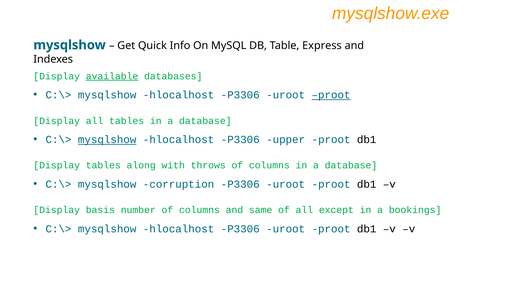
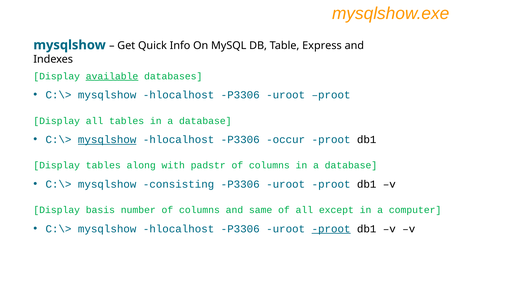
proot at (331, 95) underline: present -> none
upper: upper -> occur
throws: throws -> padstr
corruption: corruption -> consisting
bookings: bookings -> computer
proot at (331, 229) underline: none -> present
